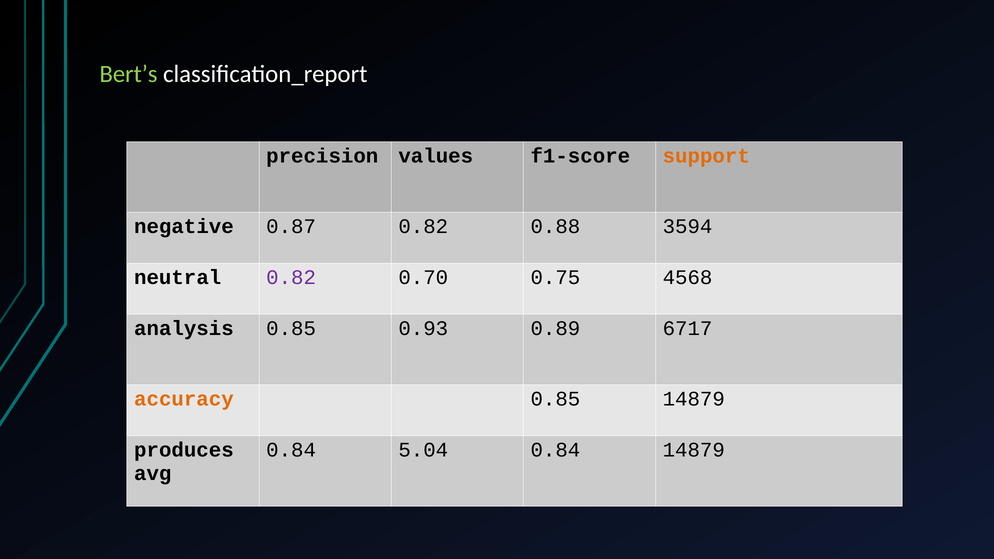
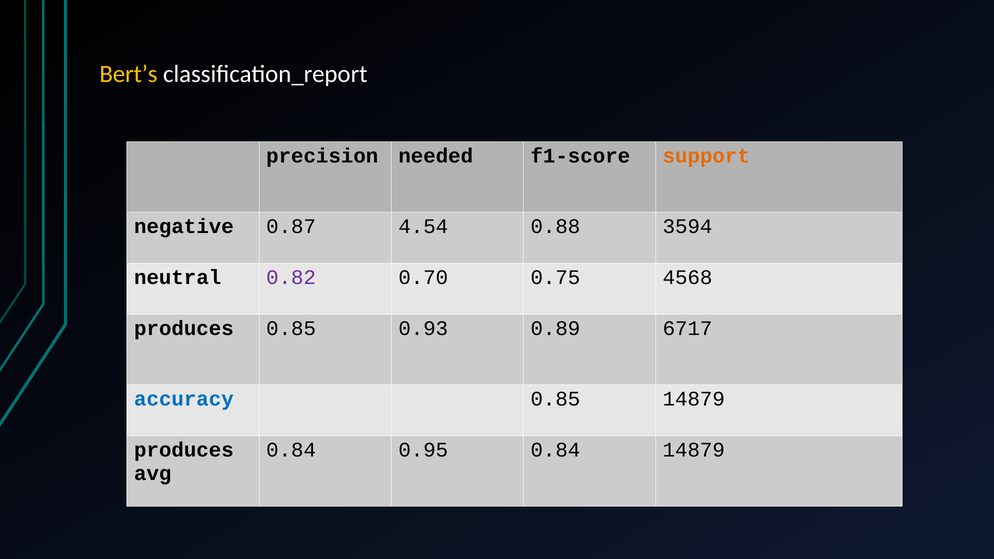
Bert’s colour: light green -> yellow
values: values -> needed
0.87 0.82: 0.82 -> 4.54
analysis at (184, 328): analysis -> produces
accuracy colour: orange -> blue
5.04: 5.04 -> 0.95
